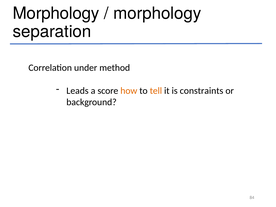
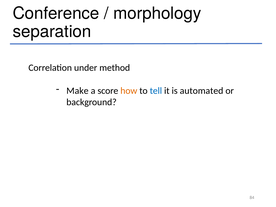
Morphology at (56, 13): Morphology -> Conference
Leads: Leads -> Make
tell colour: orange -> blue
constraints: constraints -> automated
